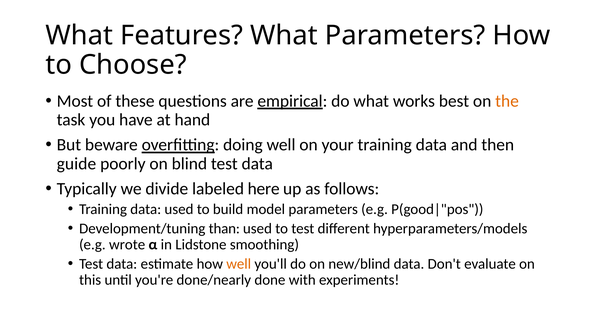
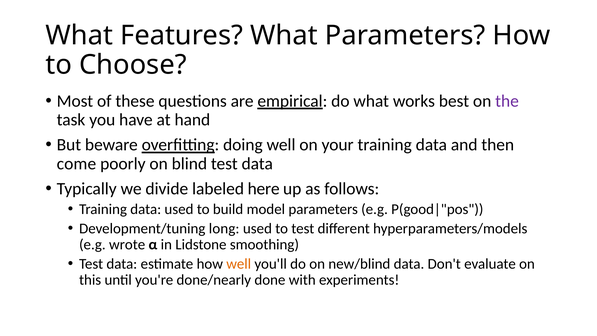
the colour: orange -> purple
guide: guide -> come
than: than -> long
